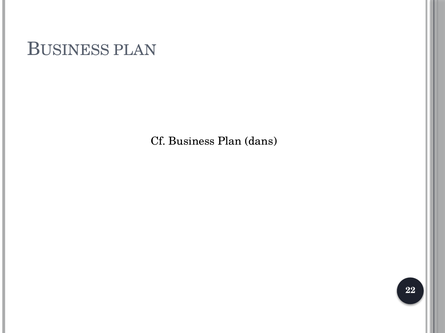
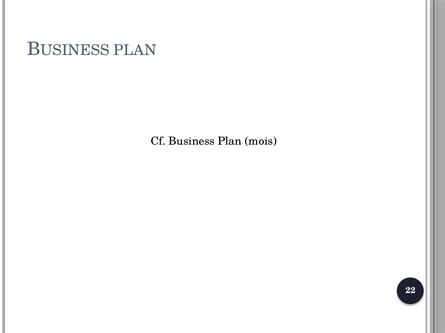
dans: dans -> mois
